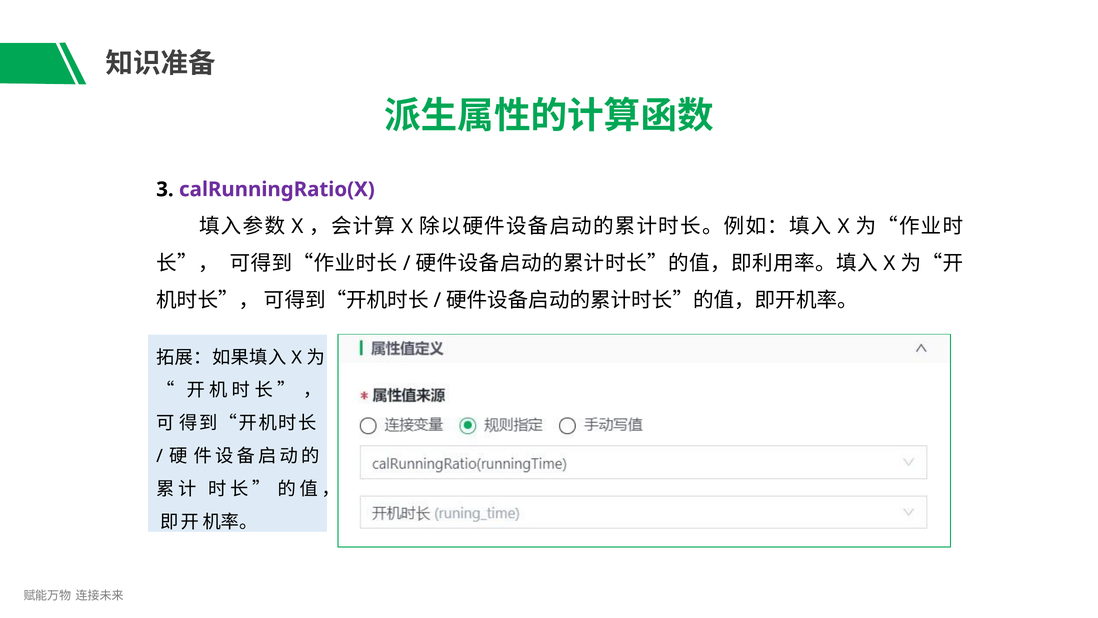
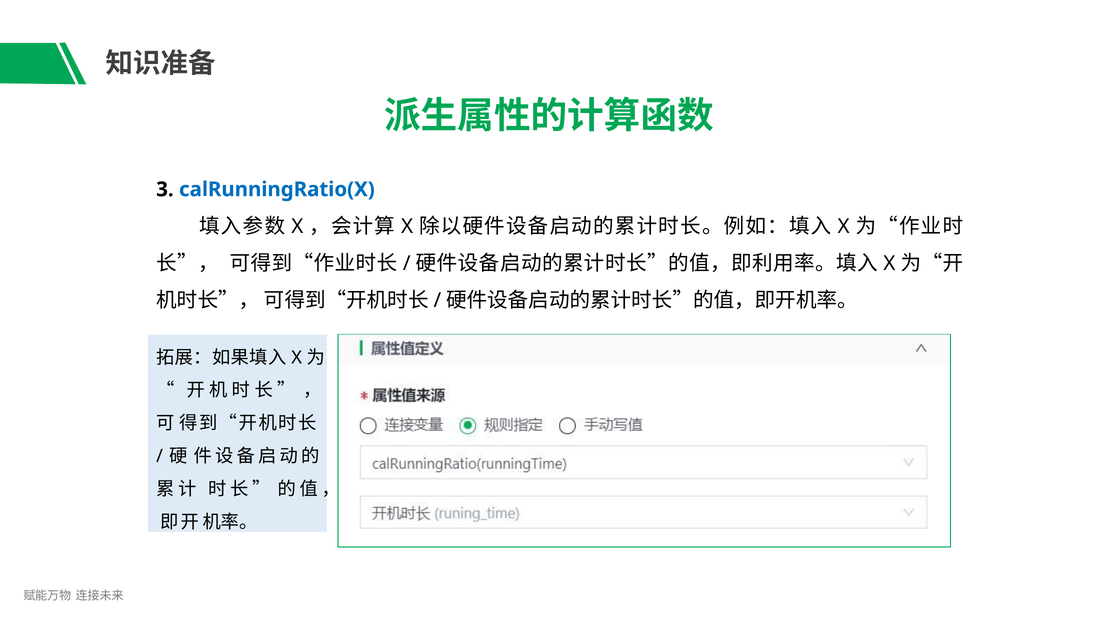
calRunningRatio(X colour: purple -> blue
